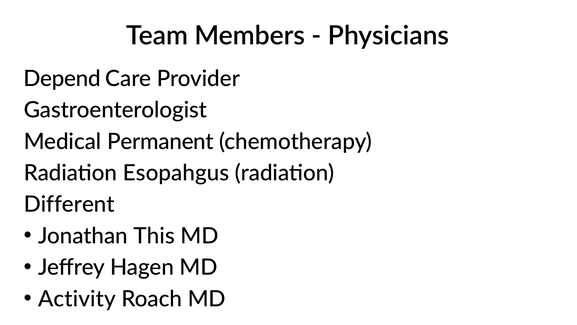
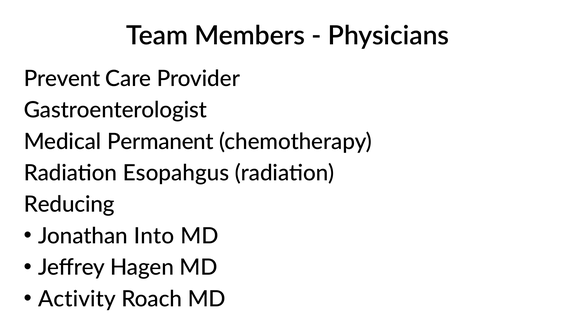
Depend: Depend -> Prevent
Different: Different -> Reducing
This: This -> Into
